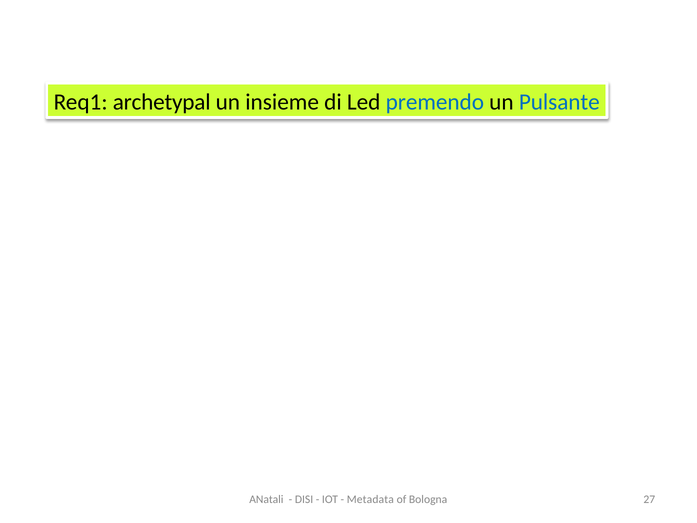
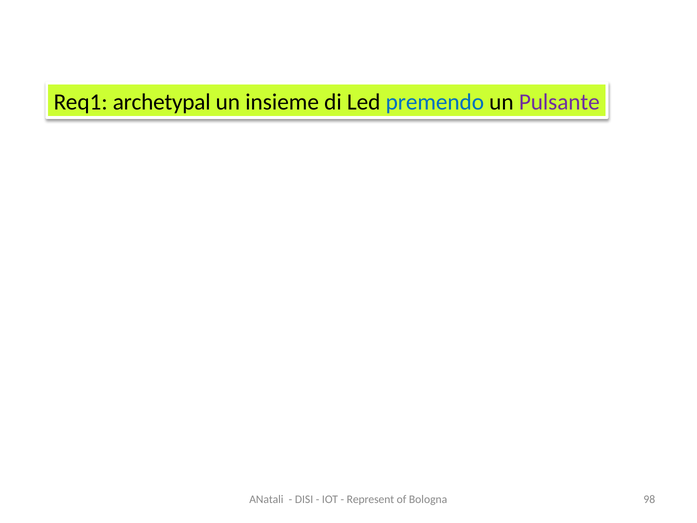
Pulsante colour: blue -> purple
Metadata: Metadata -> Represent
27: 27 -> 98
